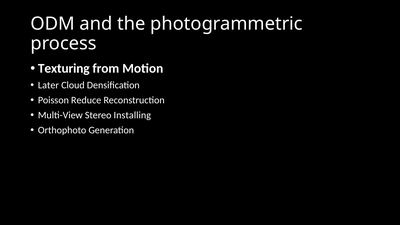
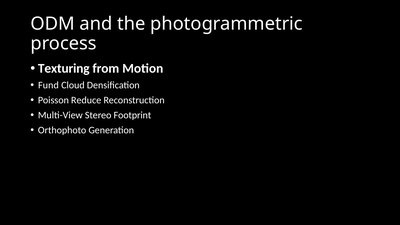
Later: Later -> Fund
Installing: Installing -> Footprint
